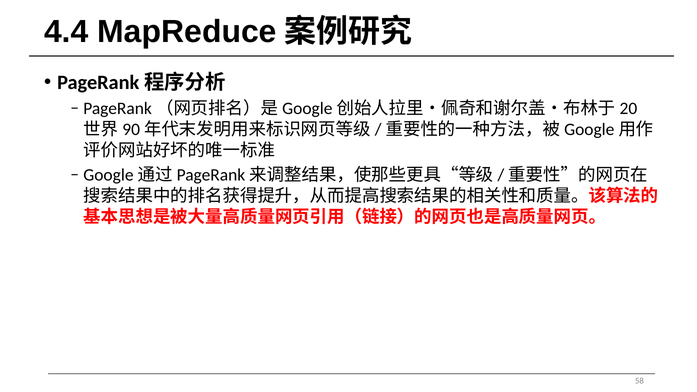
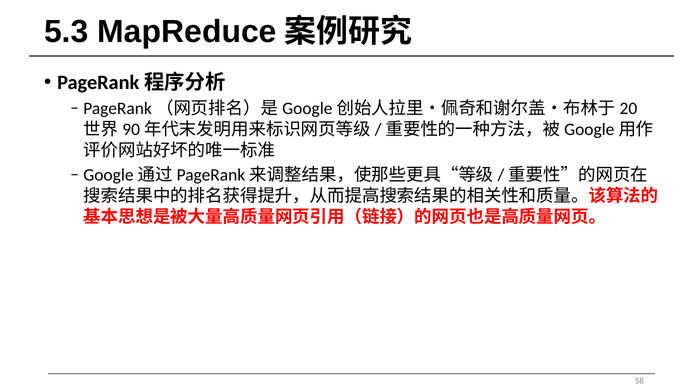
4.4: 4.4 -> 5.3
